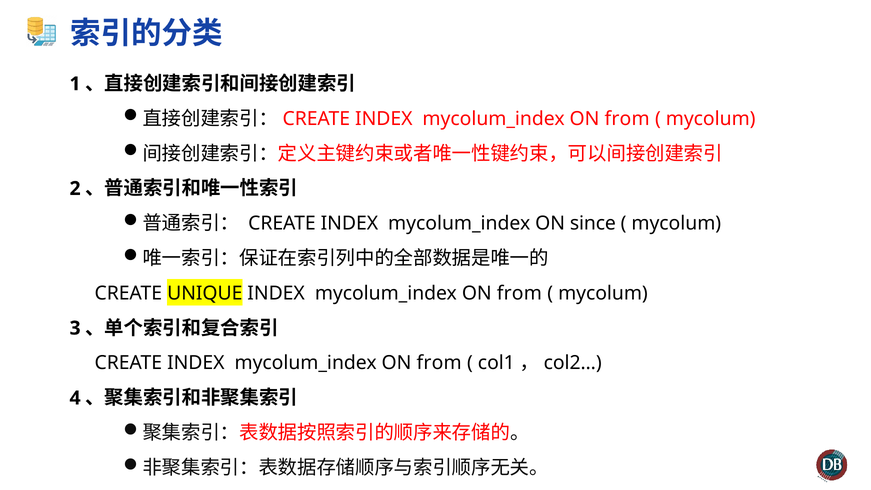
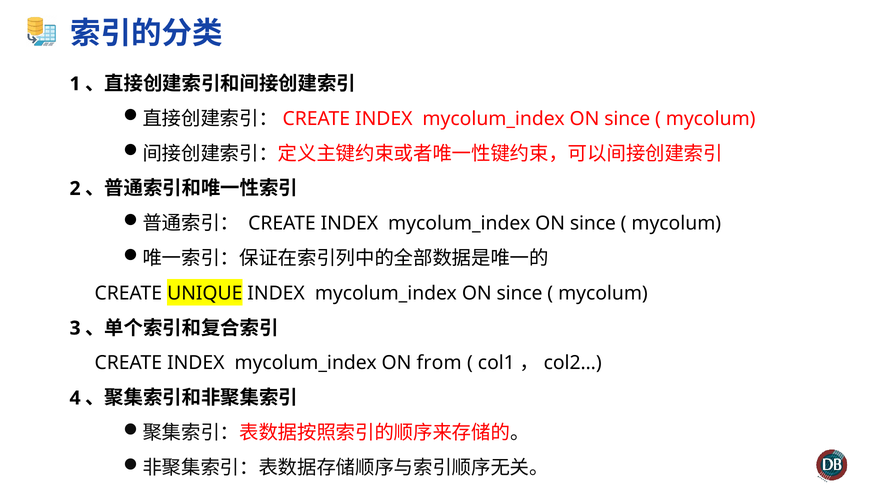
from at (627, 119): from -> since
from at (519, 293): from -> since
